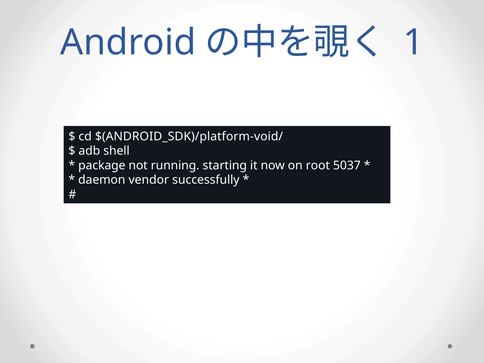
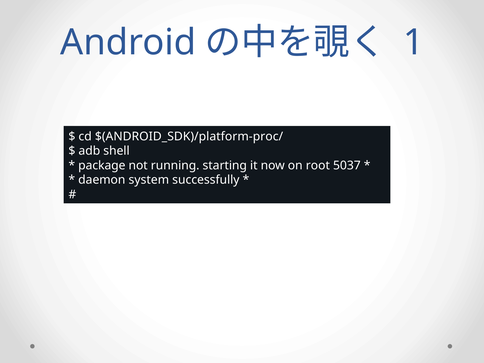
$(ANDROID_SDK)/platform-void/: $(ANDROID_SDK)/platform-void/ -> $(ANDROID_SDK)/platform-proc/
vendor: vendor -> system
